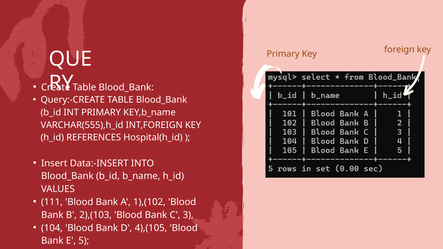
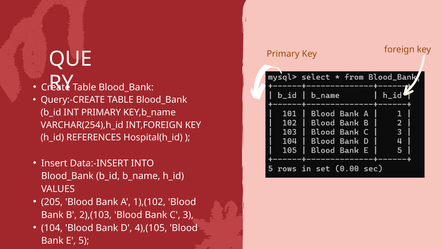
VARCHAR(555),h_id: VARCHAR(555),h_id -> VARCHAR(254),h_id
111: 111 -> 205
